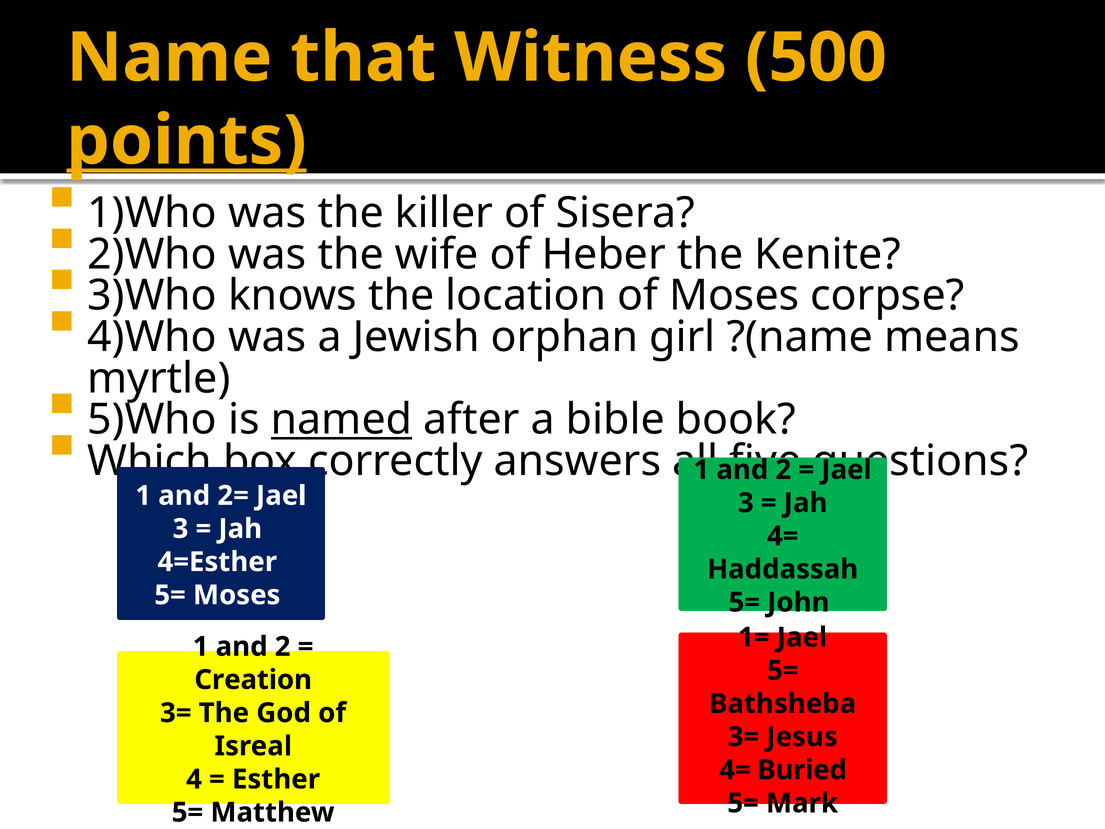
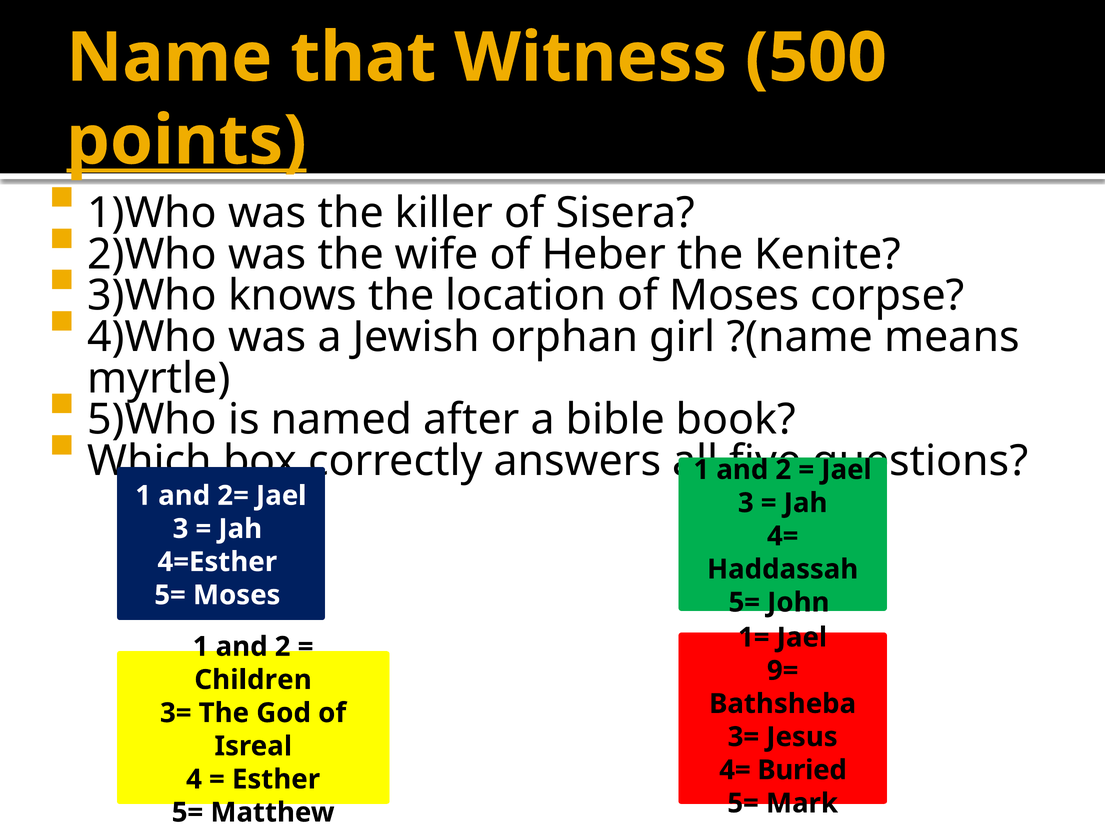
named underline: present -> none
5= at (783, 670): 5= -> 9=
Creation: Creation -> Children
